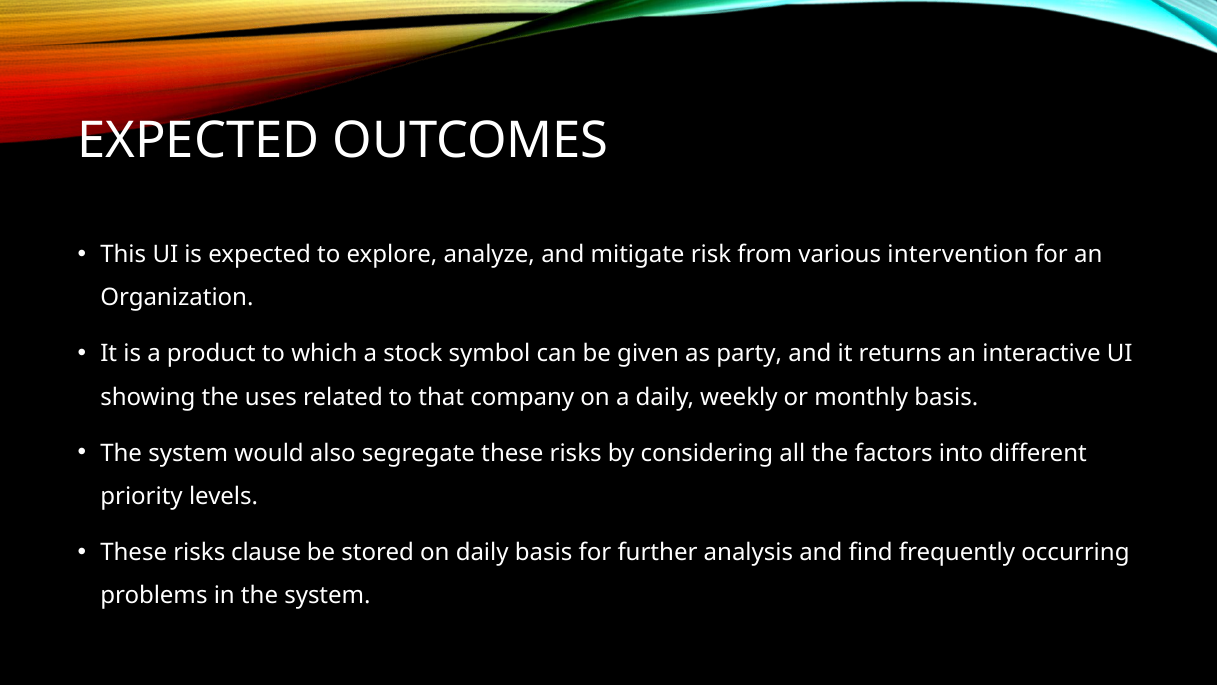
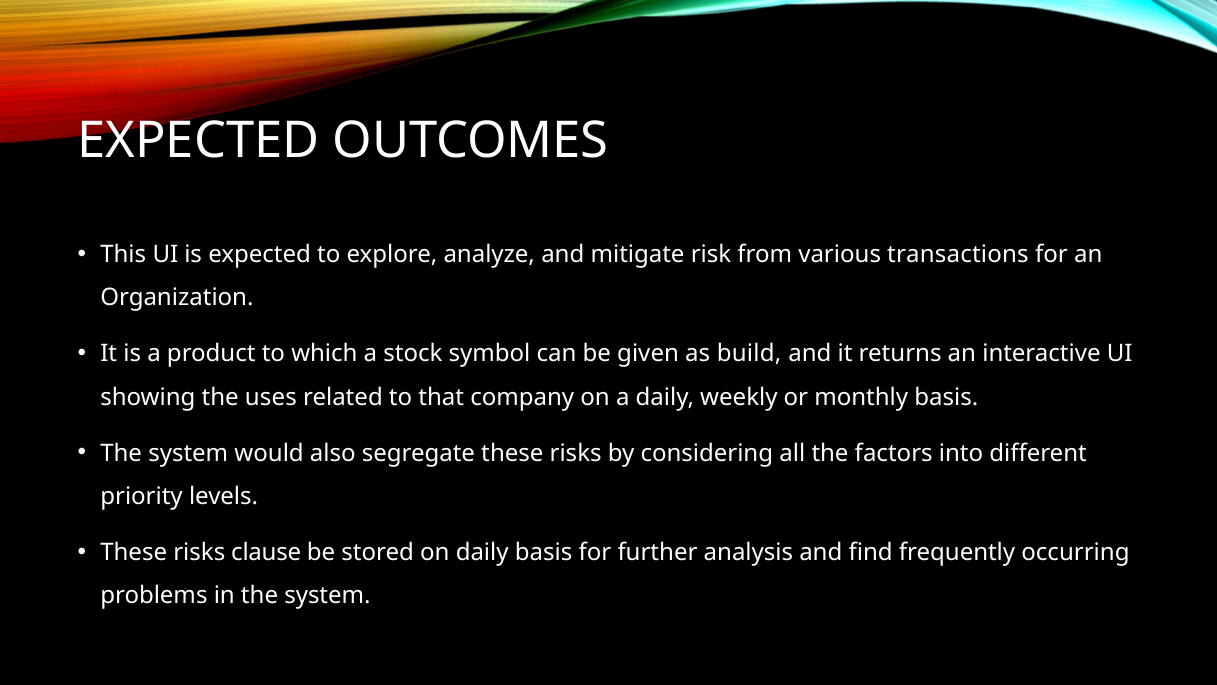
intervention: intervention -> transactions
party: party -> build
